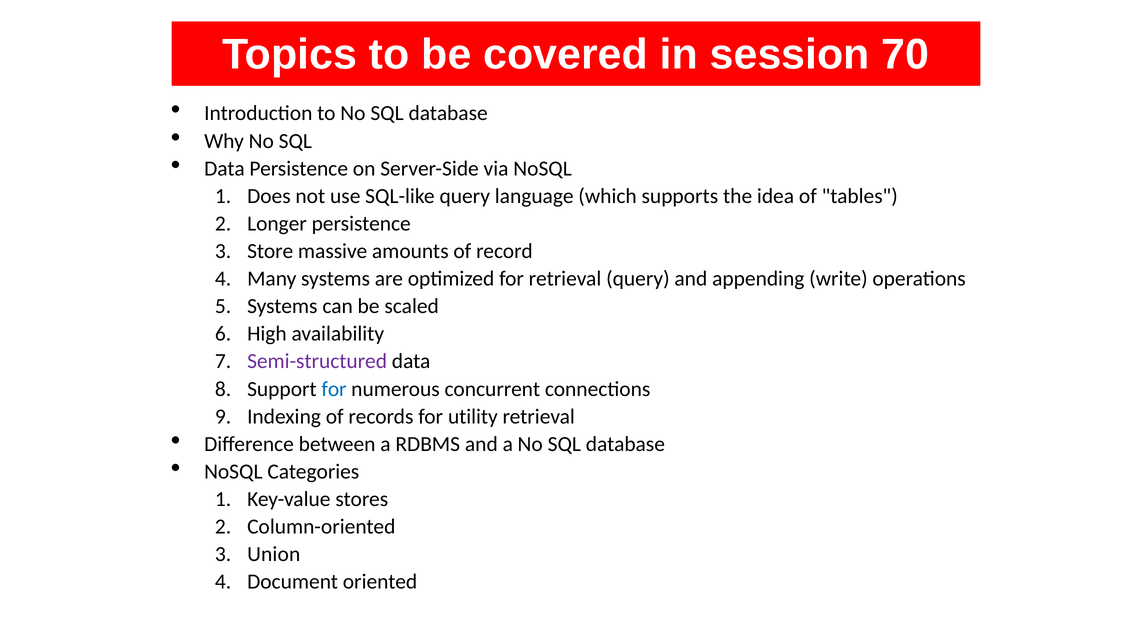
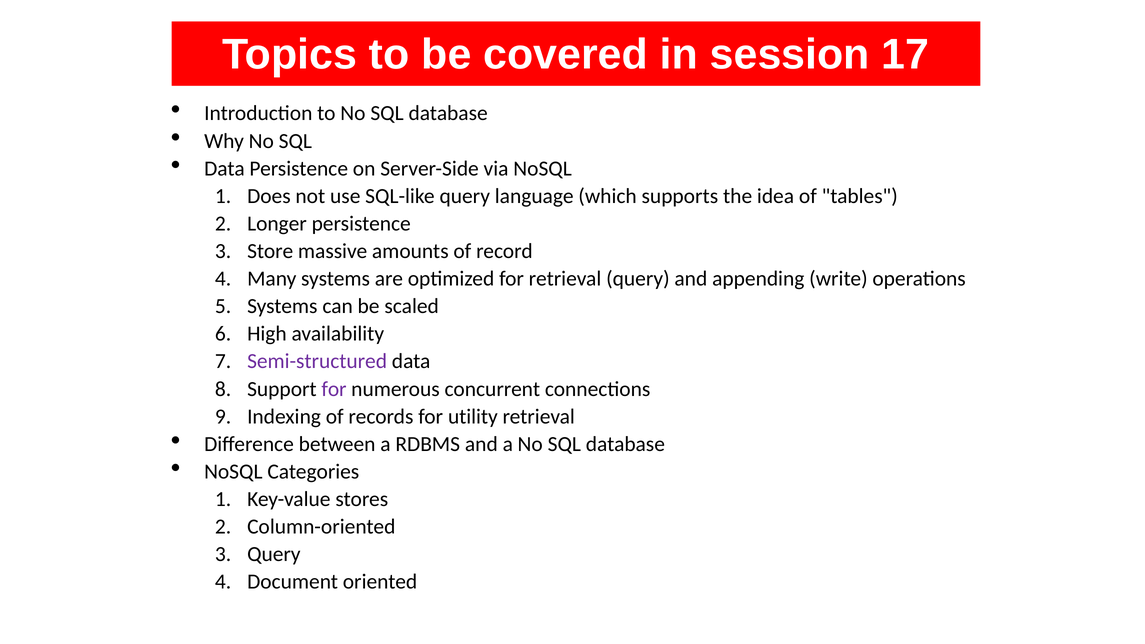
70: 70 -> 17
for at (334, 389) colour: blue -> purple
Union at (274, 554): Union -> Query
